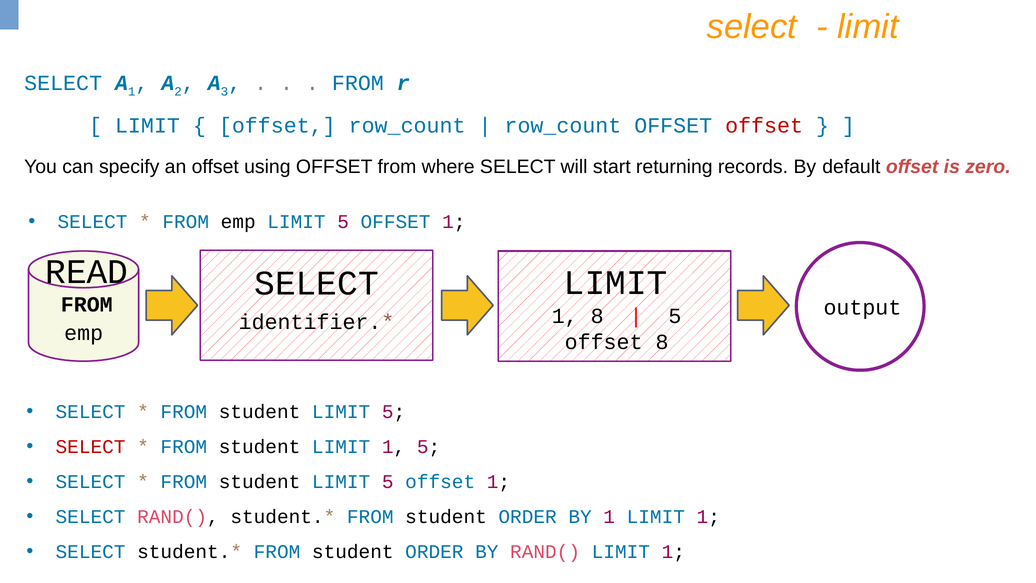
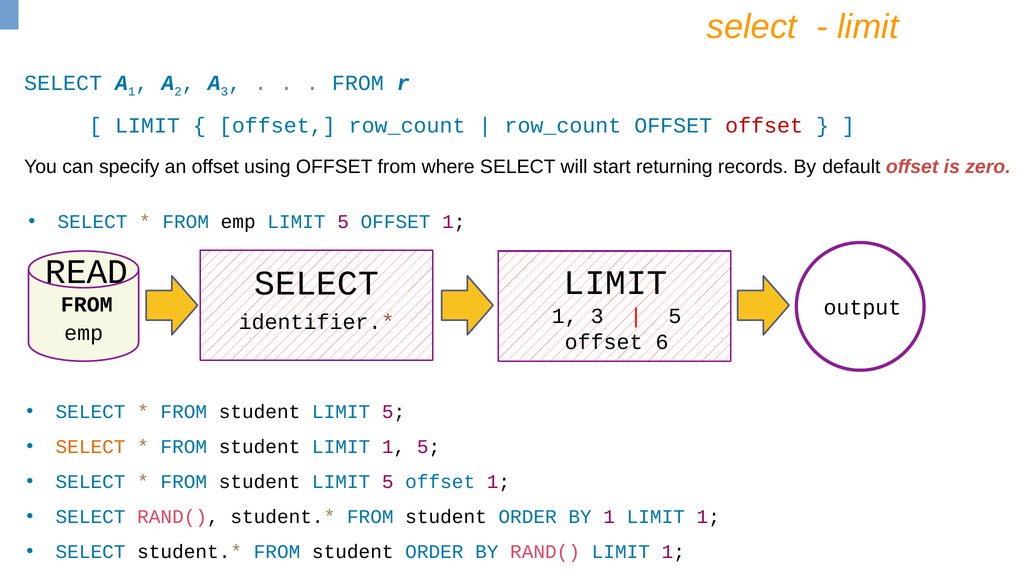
1 8: 8 -> 3
offset 8: 8 -> 6
SELECT at (91, 447) colour: red -> orange
